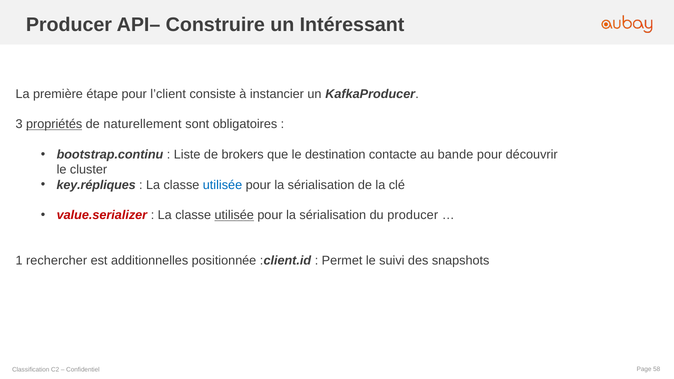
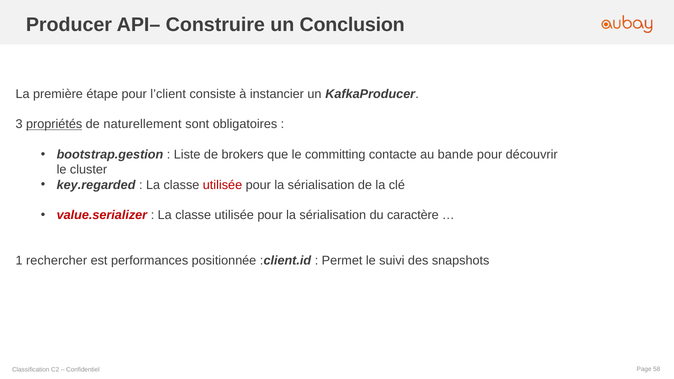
Intéressant: Intéressant -> Conclusion
bootstrap.continu: bootstrap.continu -> bootstrap.gestion
destination: destination -> committing
key.répliques: key.répliques -> key.regarded
utilisée at (223, 185) colour: blue -> red
utilisée at (234, 215) underline: present -> none
du producer: producer -> caractère
additionnelles: additionnelles -> performances
